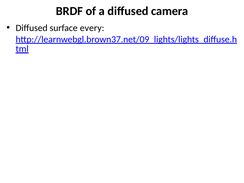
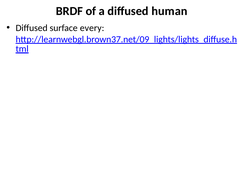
camera: camera -> human
